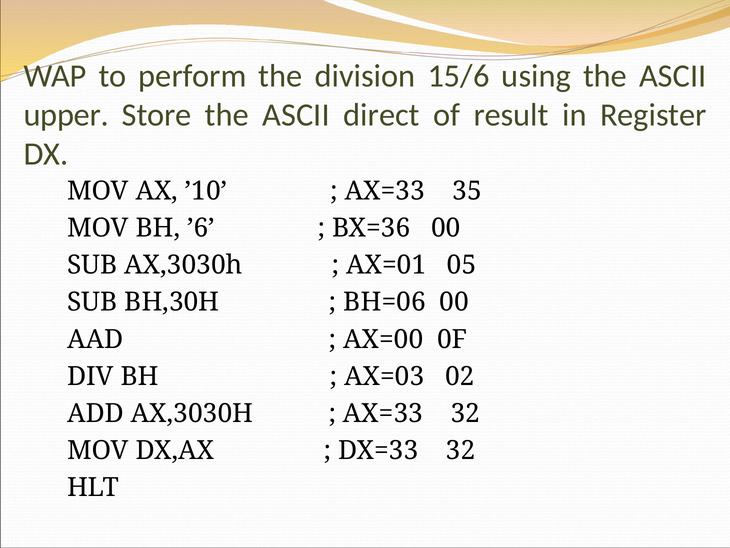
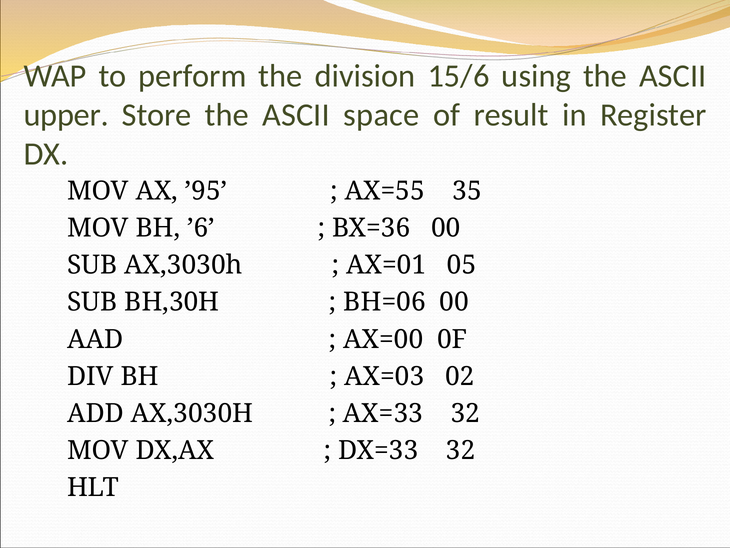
direct: direct -> space
’10: ’10 -> ’95
AX=33 at (385, 191): AX=33 -> AX=55
